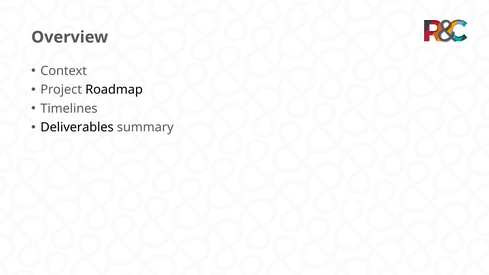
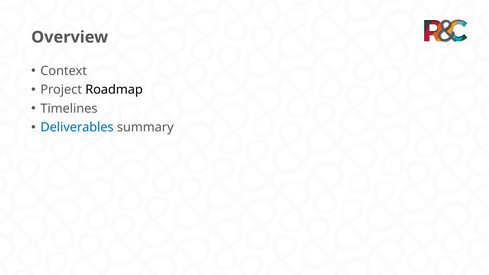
Deliverables colour: black -> blue
